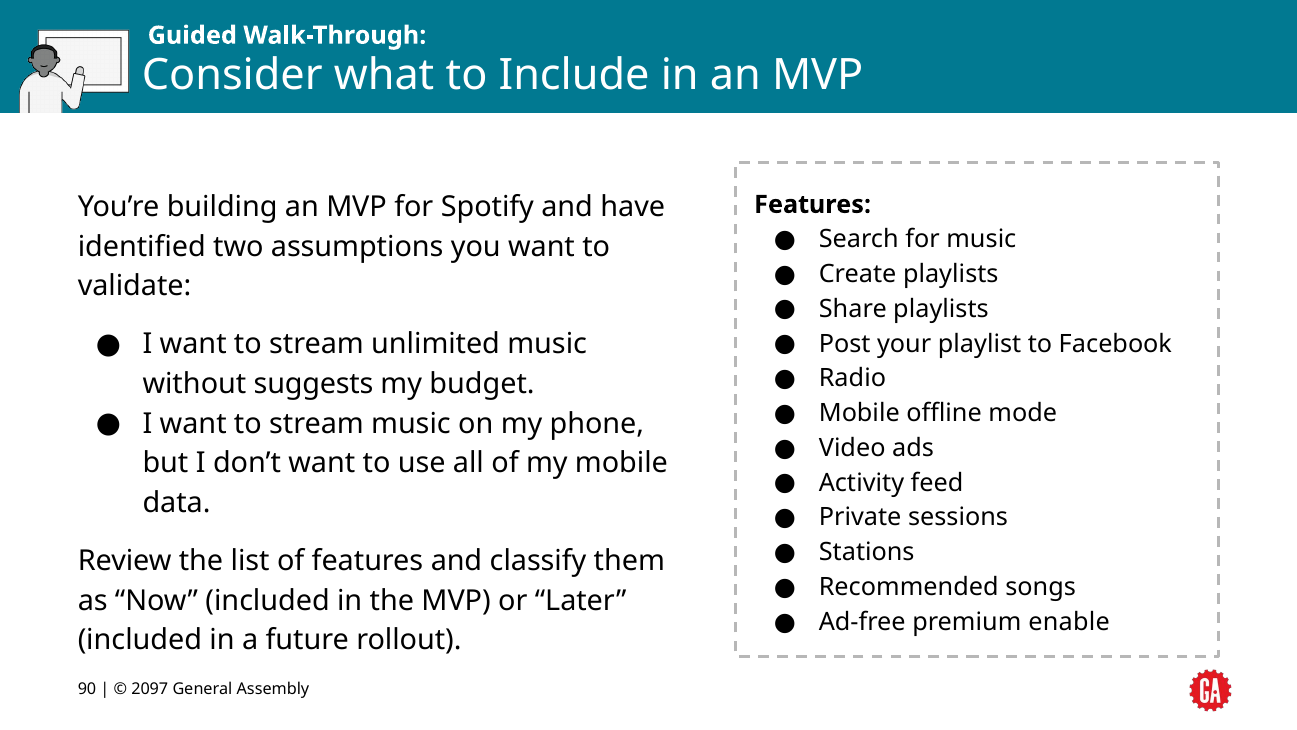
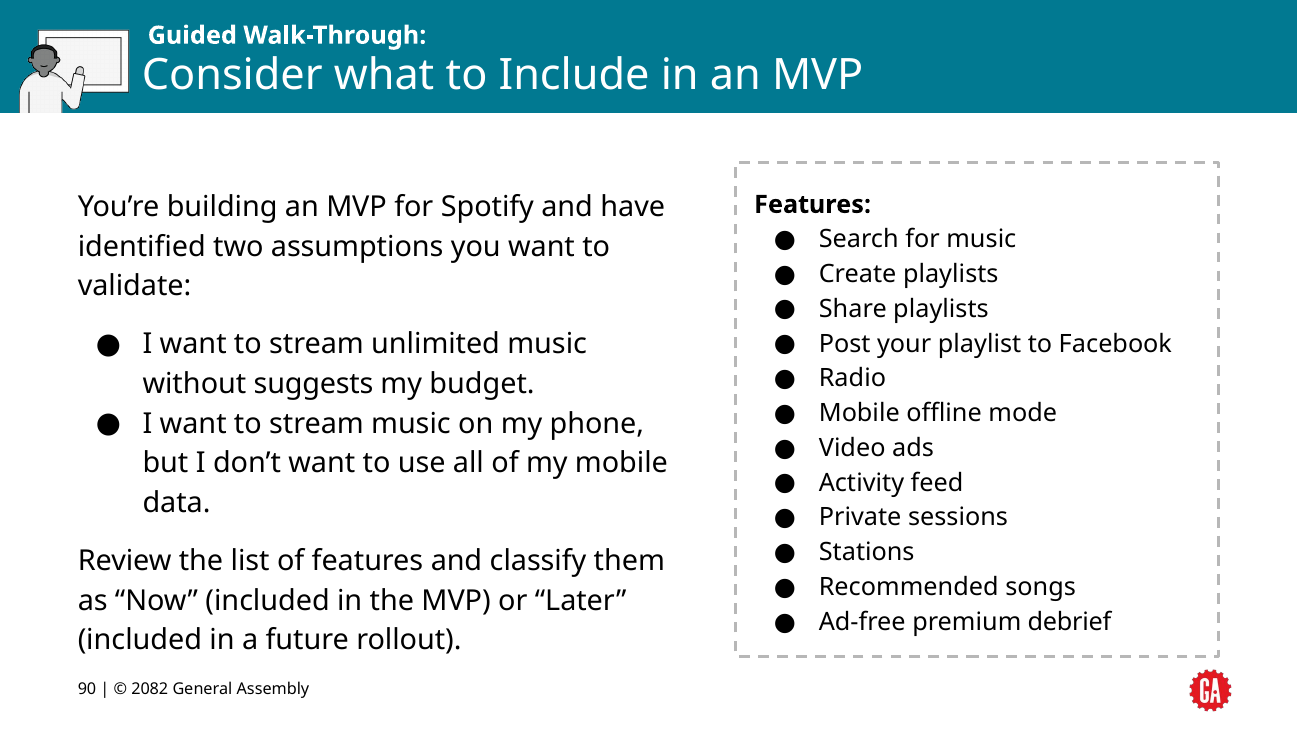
enable: enable -> debrief
2097: 2097 -> 2082
